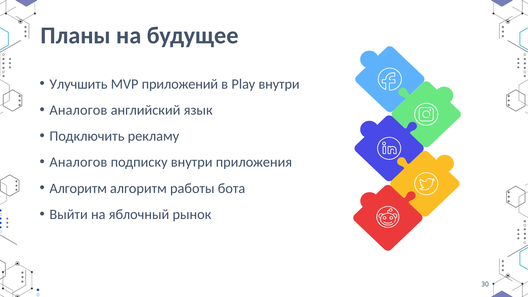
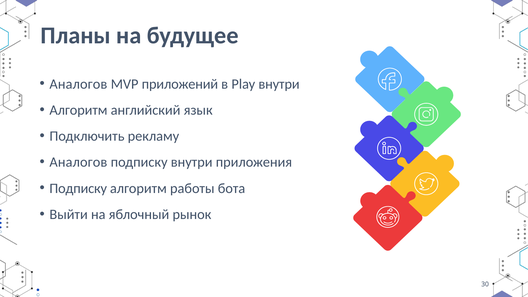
Улучшить at (78, 84): Улучшить -> Аналогов
Аналогов at (78, 110): Аналогов -> Алгоритм
Алгоритм at (78, 188): Алгоритм -> Подписку
